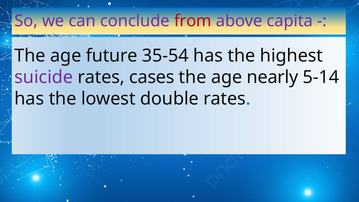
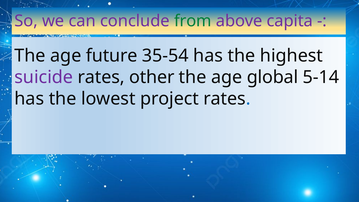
from colour: red -> green
cases: cases -> other
nearly: nearly -> global
double: double -> project
